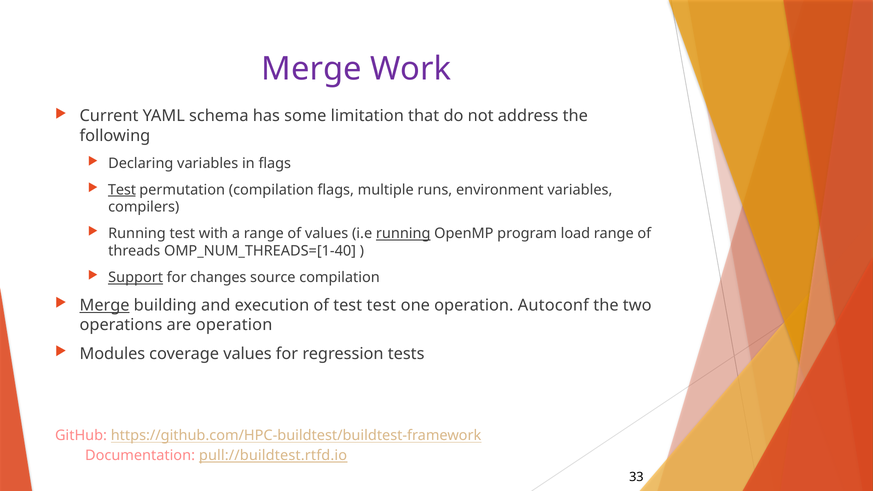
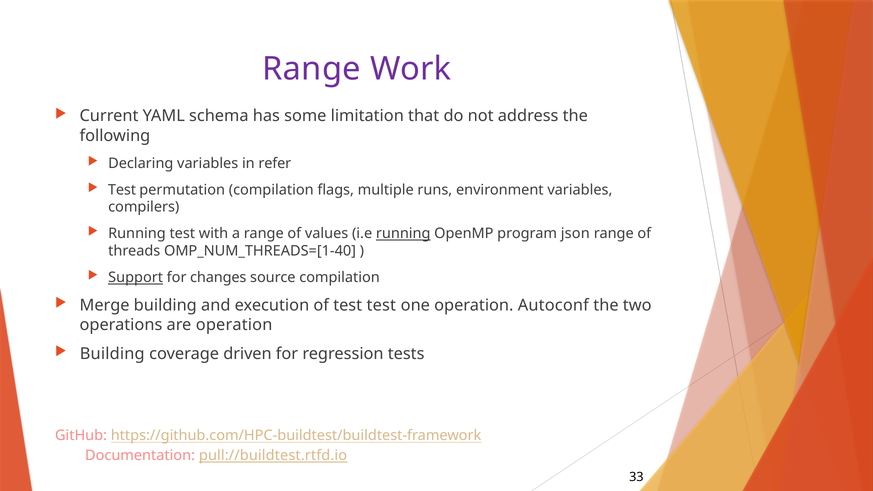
Merge at (312, 69): Merge -> Range
in flags: flags -> refer
Test at (122, 190) underline: present -> none
load: load -> json
Merge at (105, 305) underline: present -> none
Modules at (112, 354): Modules -> Building
coverage values: values -> driven
